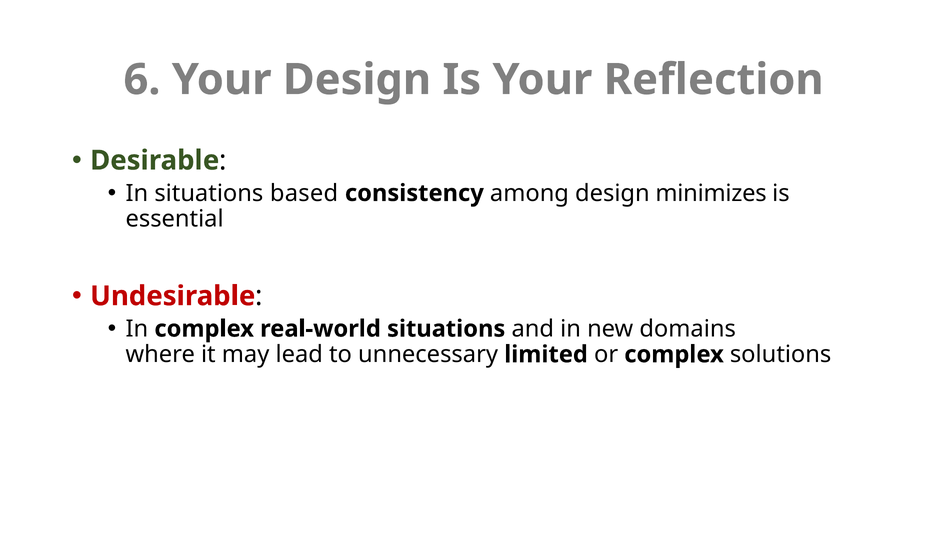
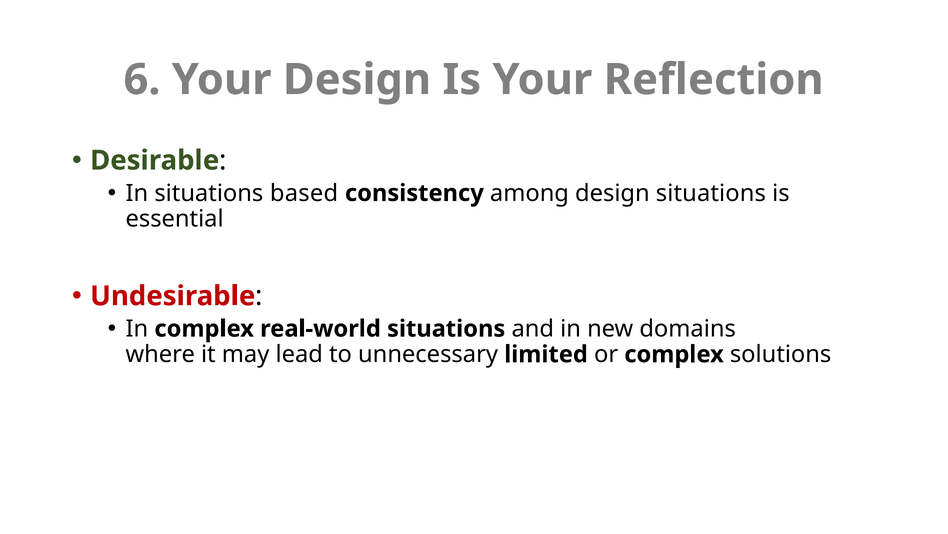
design minimizes: minimizes -> situations
